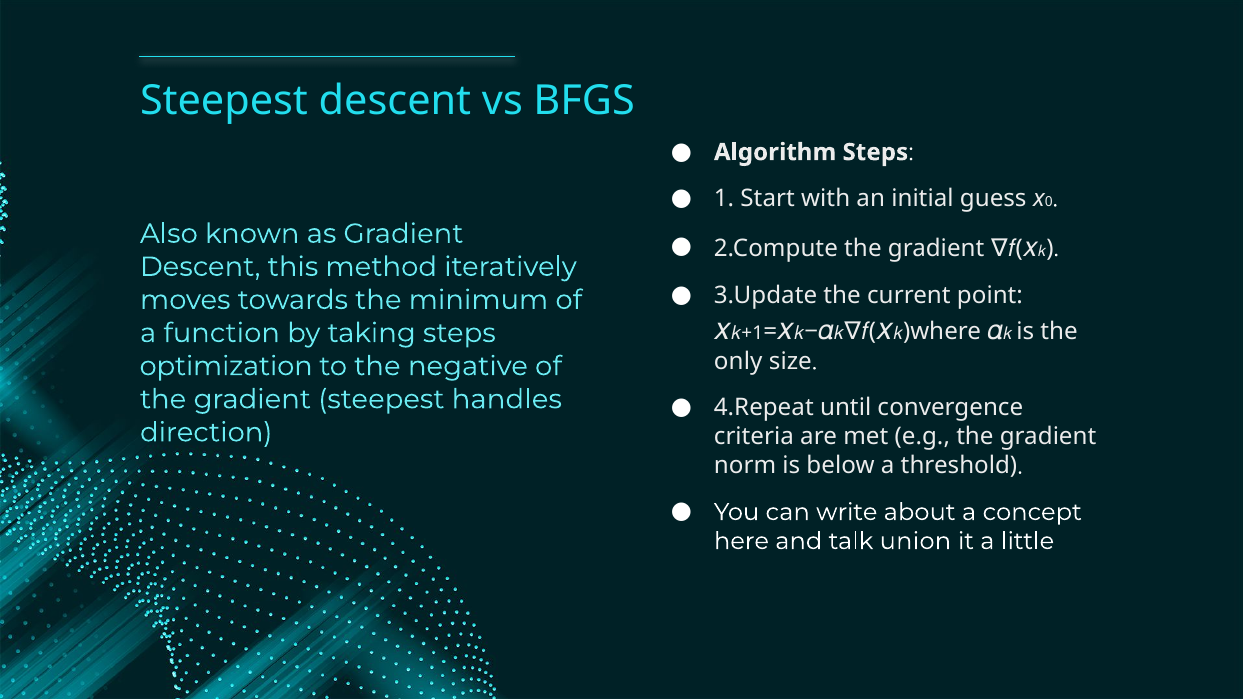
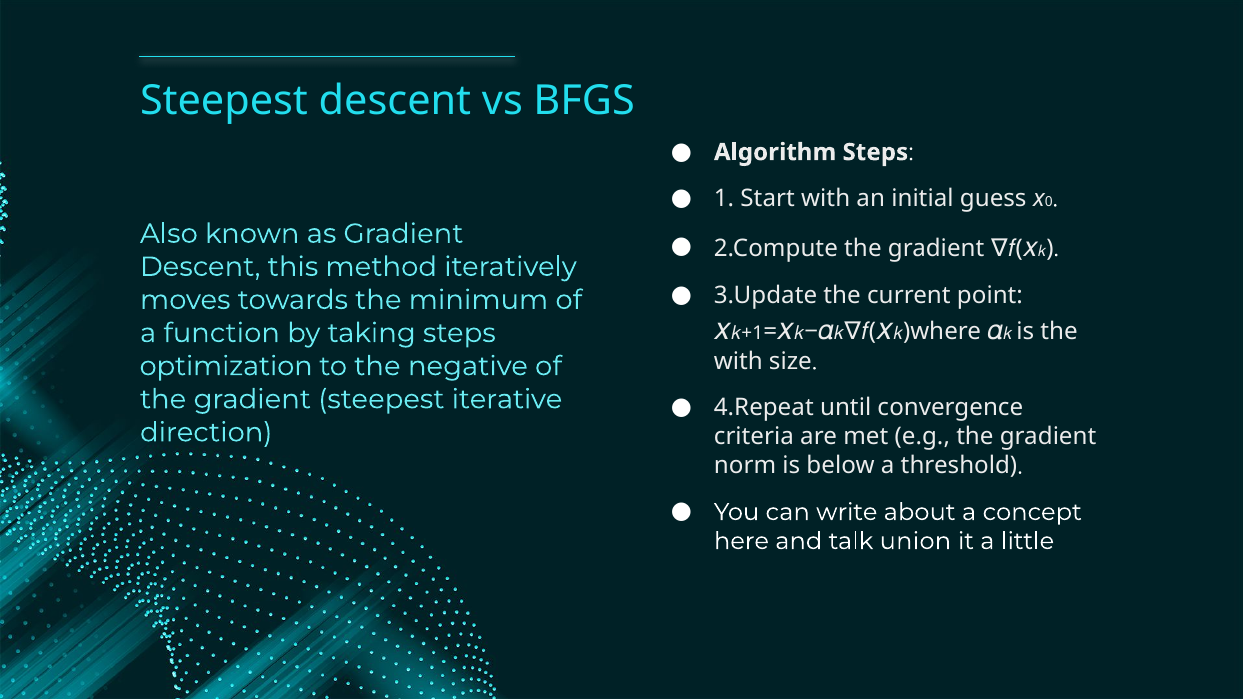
only at (738, 362): only -> with
handles: handles -> iterative
